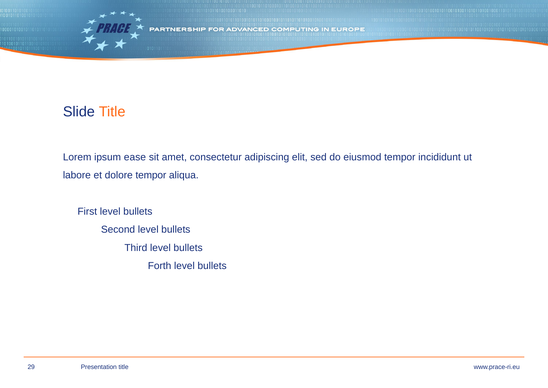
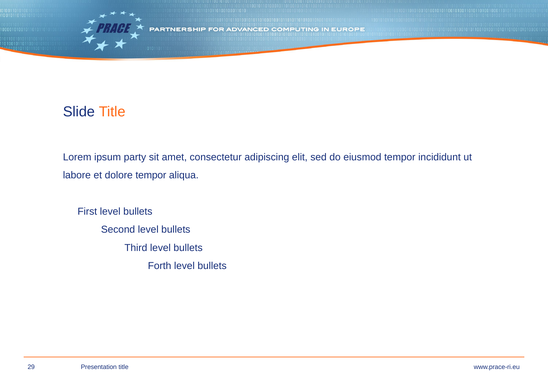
ease: ease -> party
